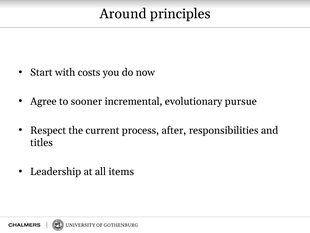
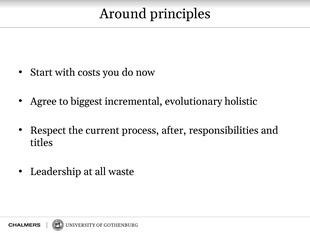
sooner: sooner -> biggest
pursue: pursue -> holistic
items: items -> waste
